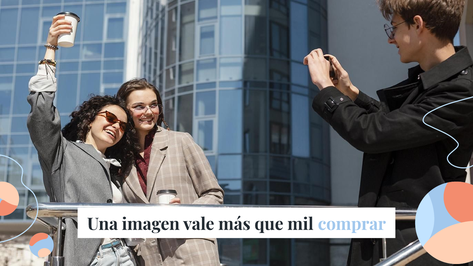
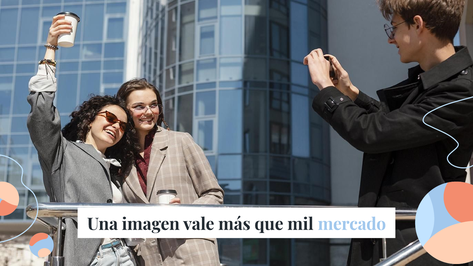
comprar: comprar -> mercado
